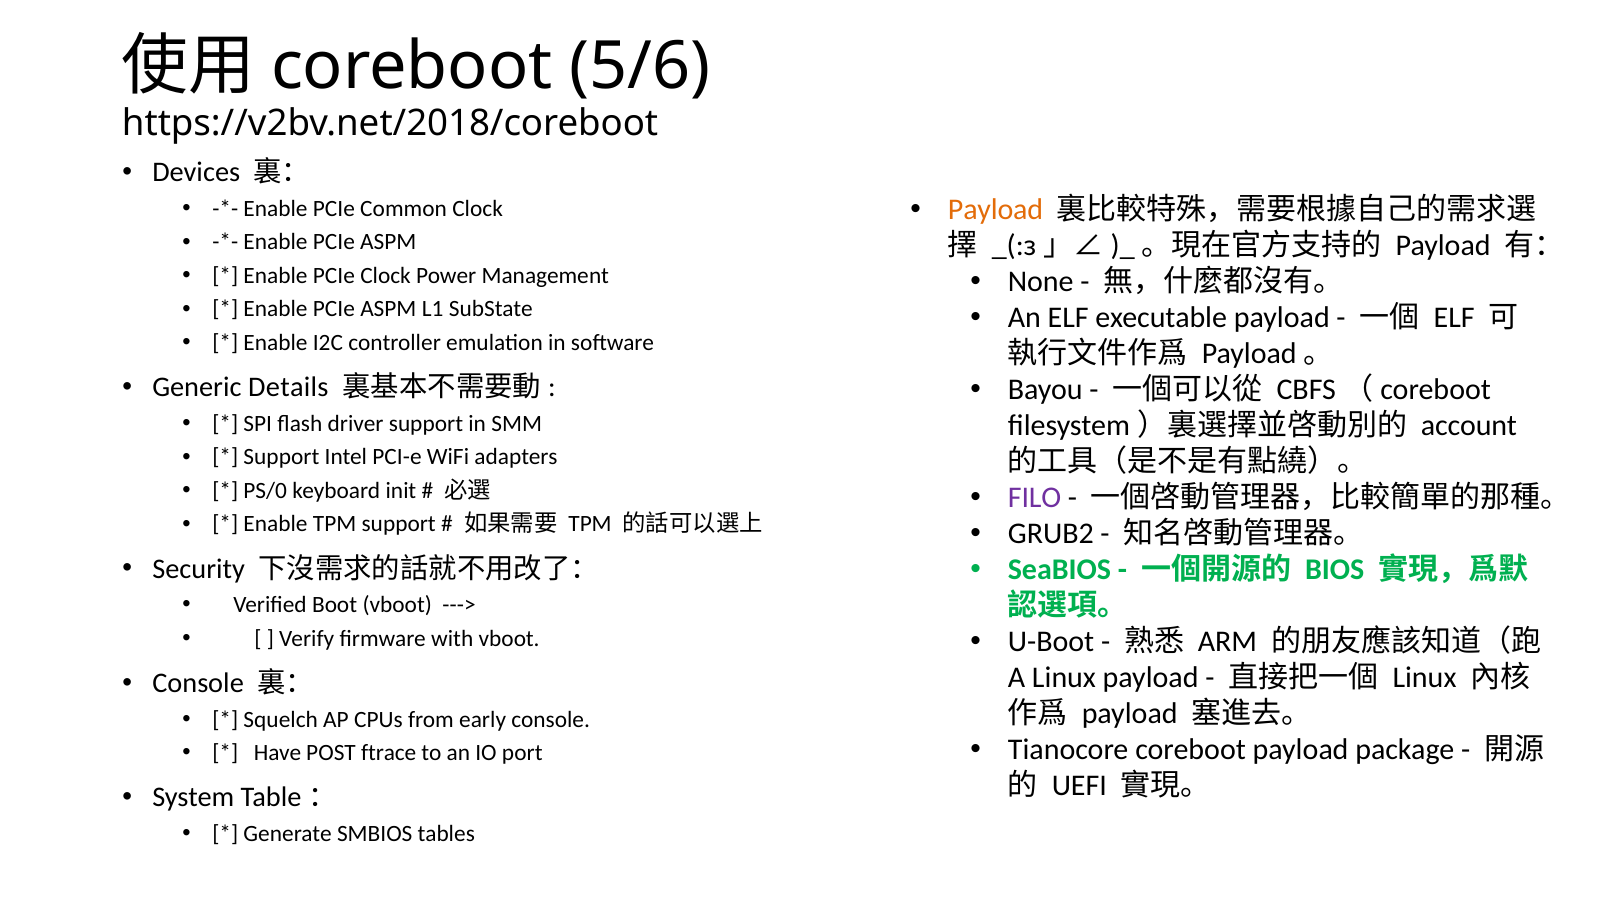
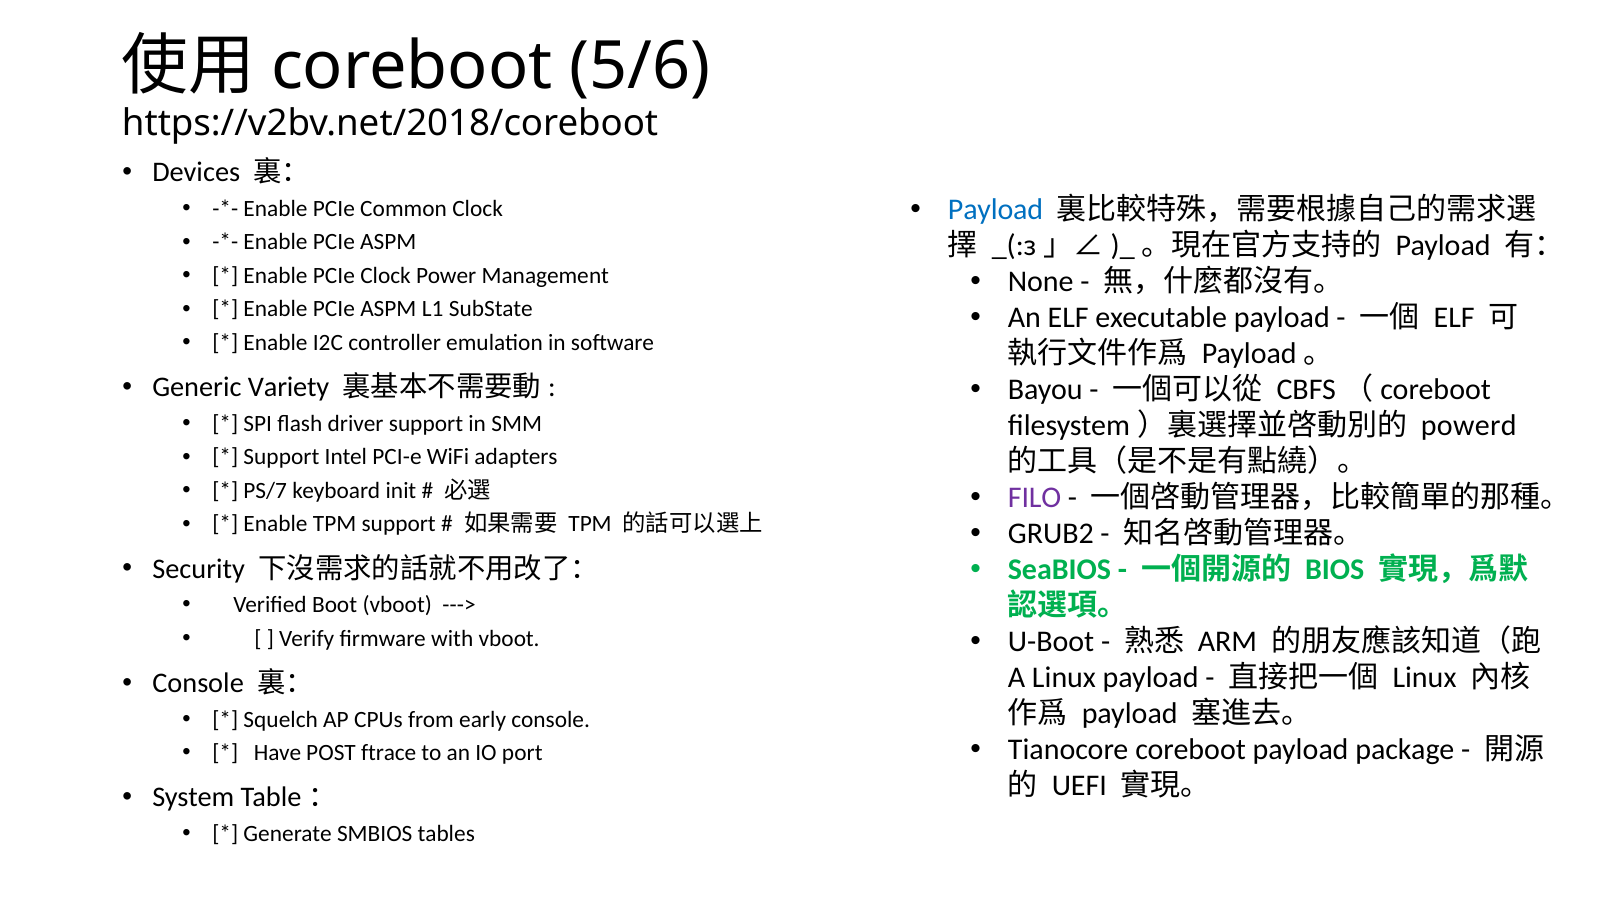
Payload at (996, 210) colour: orange -> blue
Details: Details -> Variety
account: account -> powerd
PS/0: PS/0 -> PS/7
